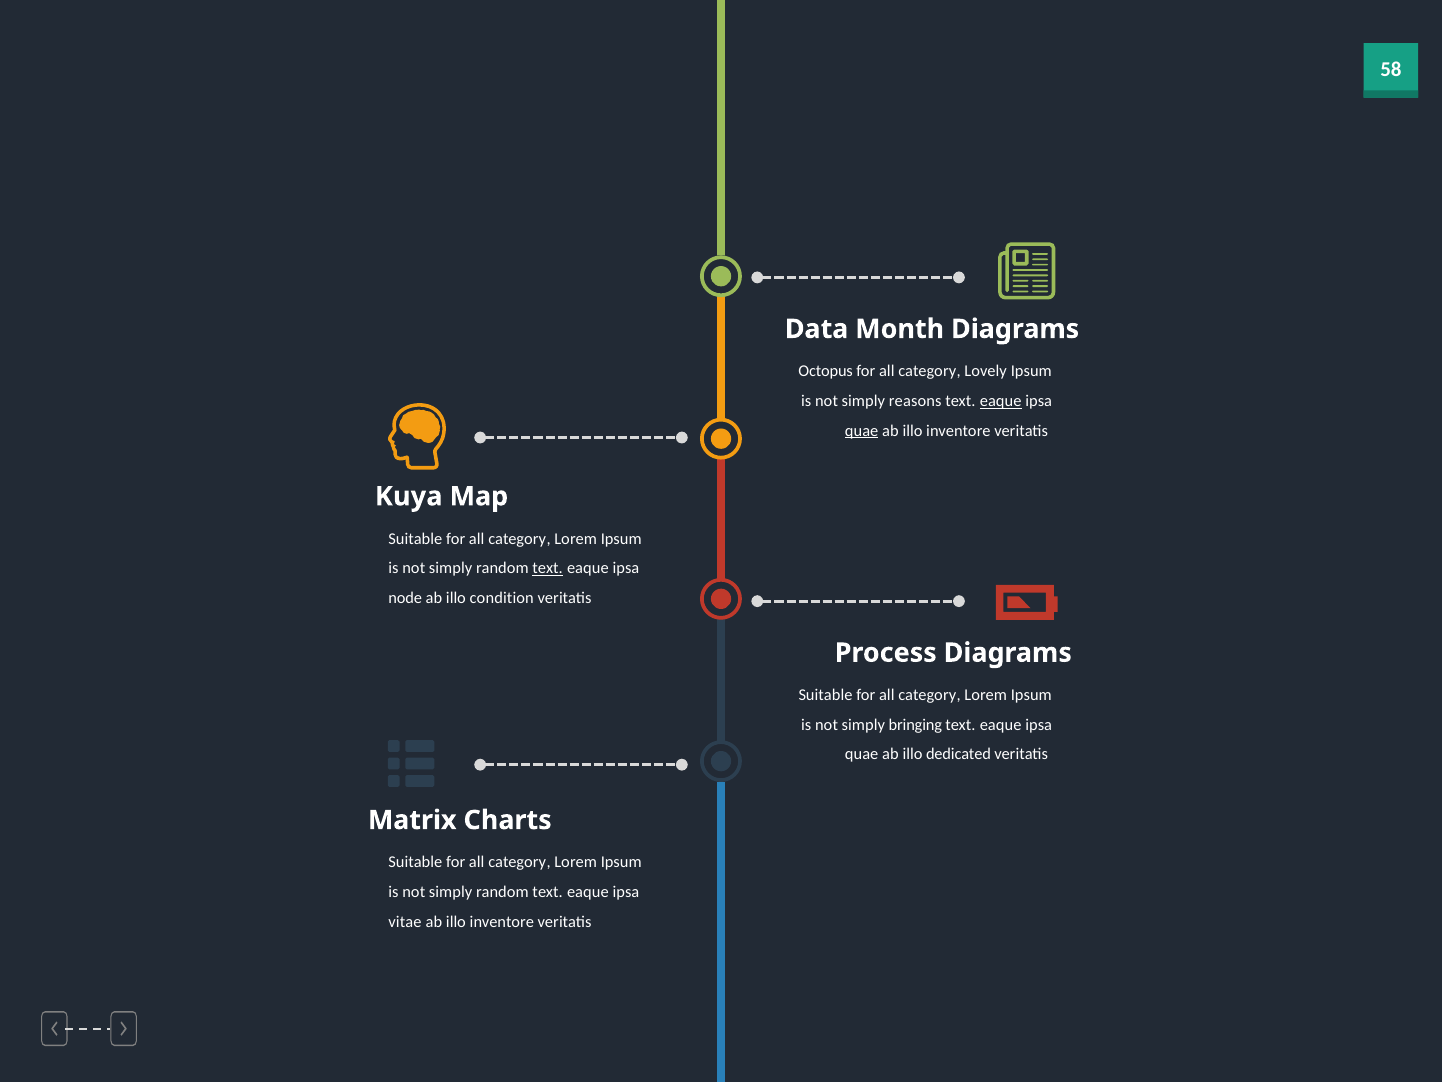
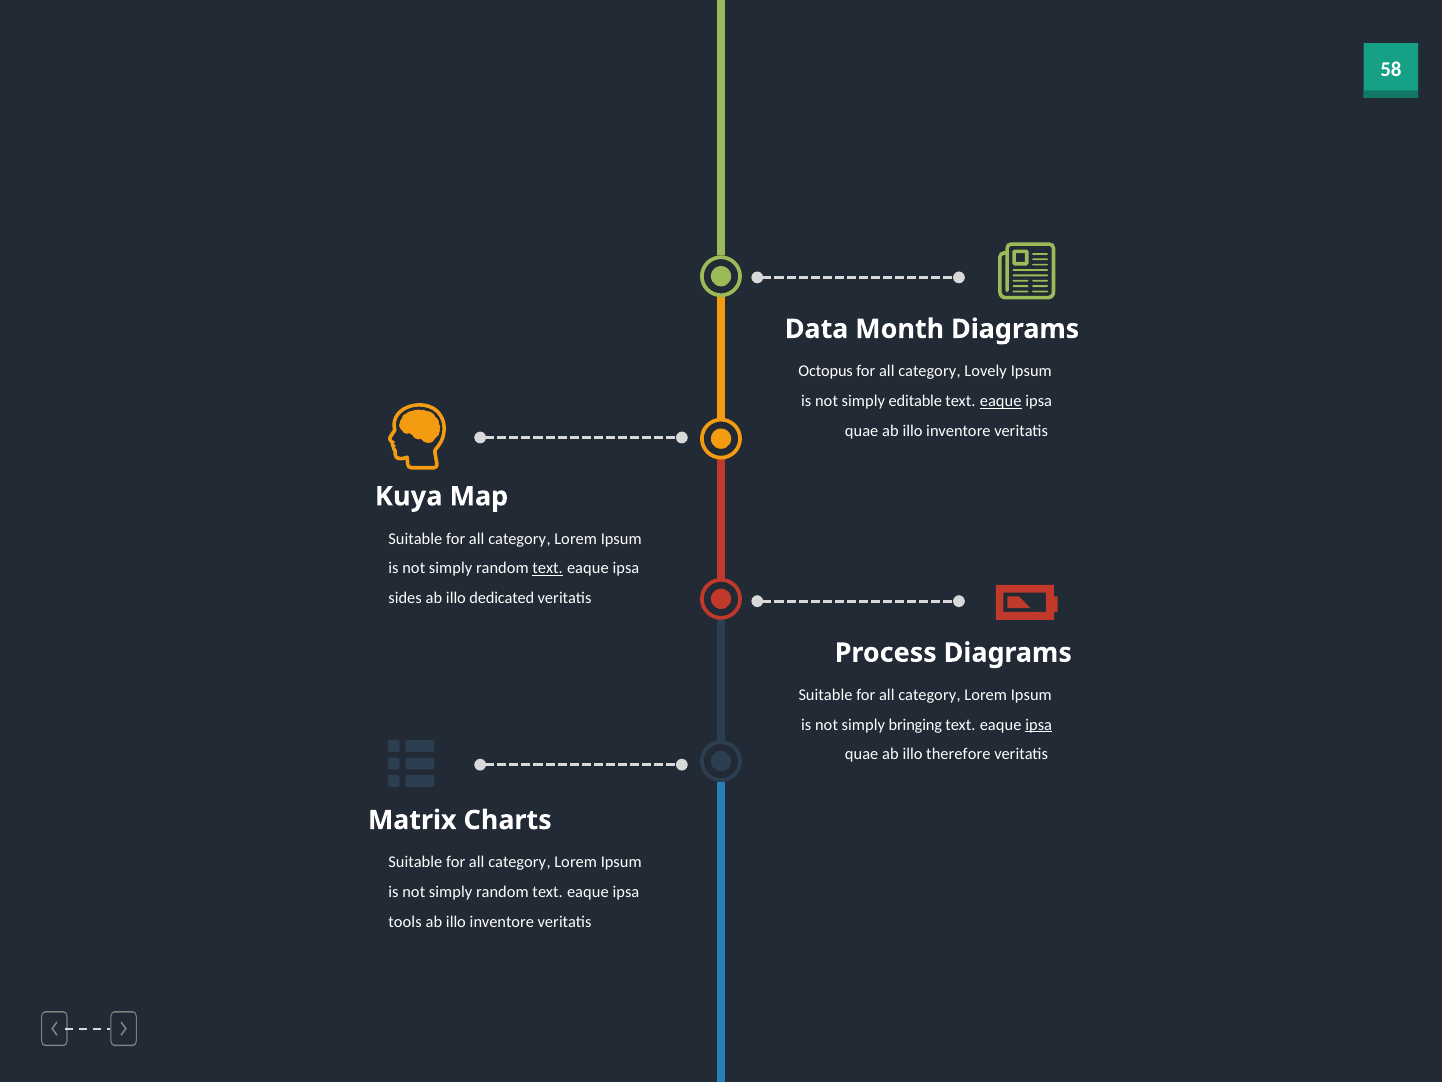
reasons: reasons -> editable
quae at (862, 431) underline: present -> none
node: node -> sides
condition: condition -> dedicated
ipsa at (1039, 724) underline: none -> present
dedicated: dedicated -> therefore
vitae: vitae -> tools
